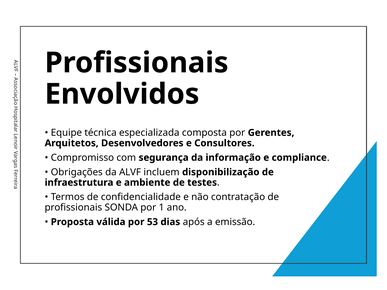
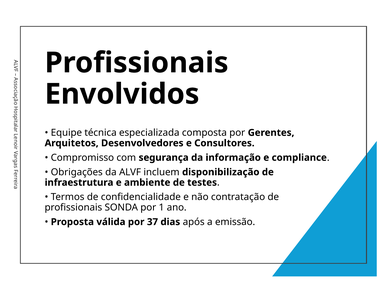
53: 53 -> 37
